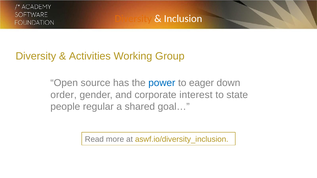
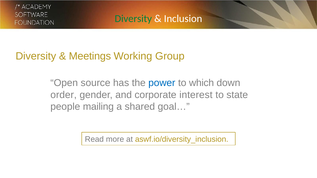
Diversity at (133, 19) colour: orange -> green
Activities: Activities -> Meetings
eager: eager -> which
regular: regular -> mailing
